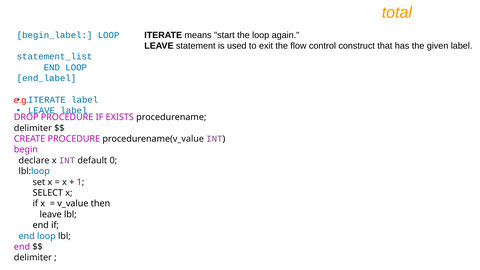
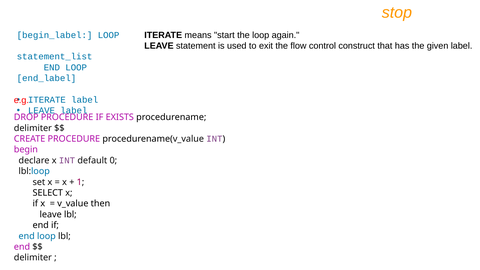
total: total -> stop
